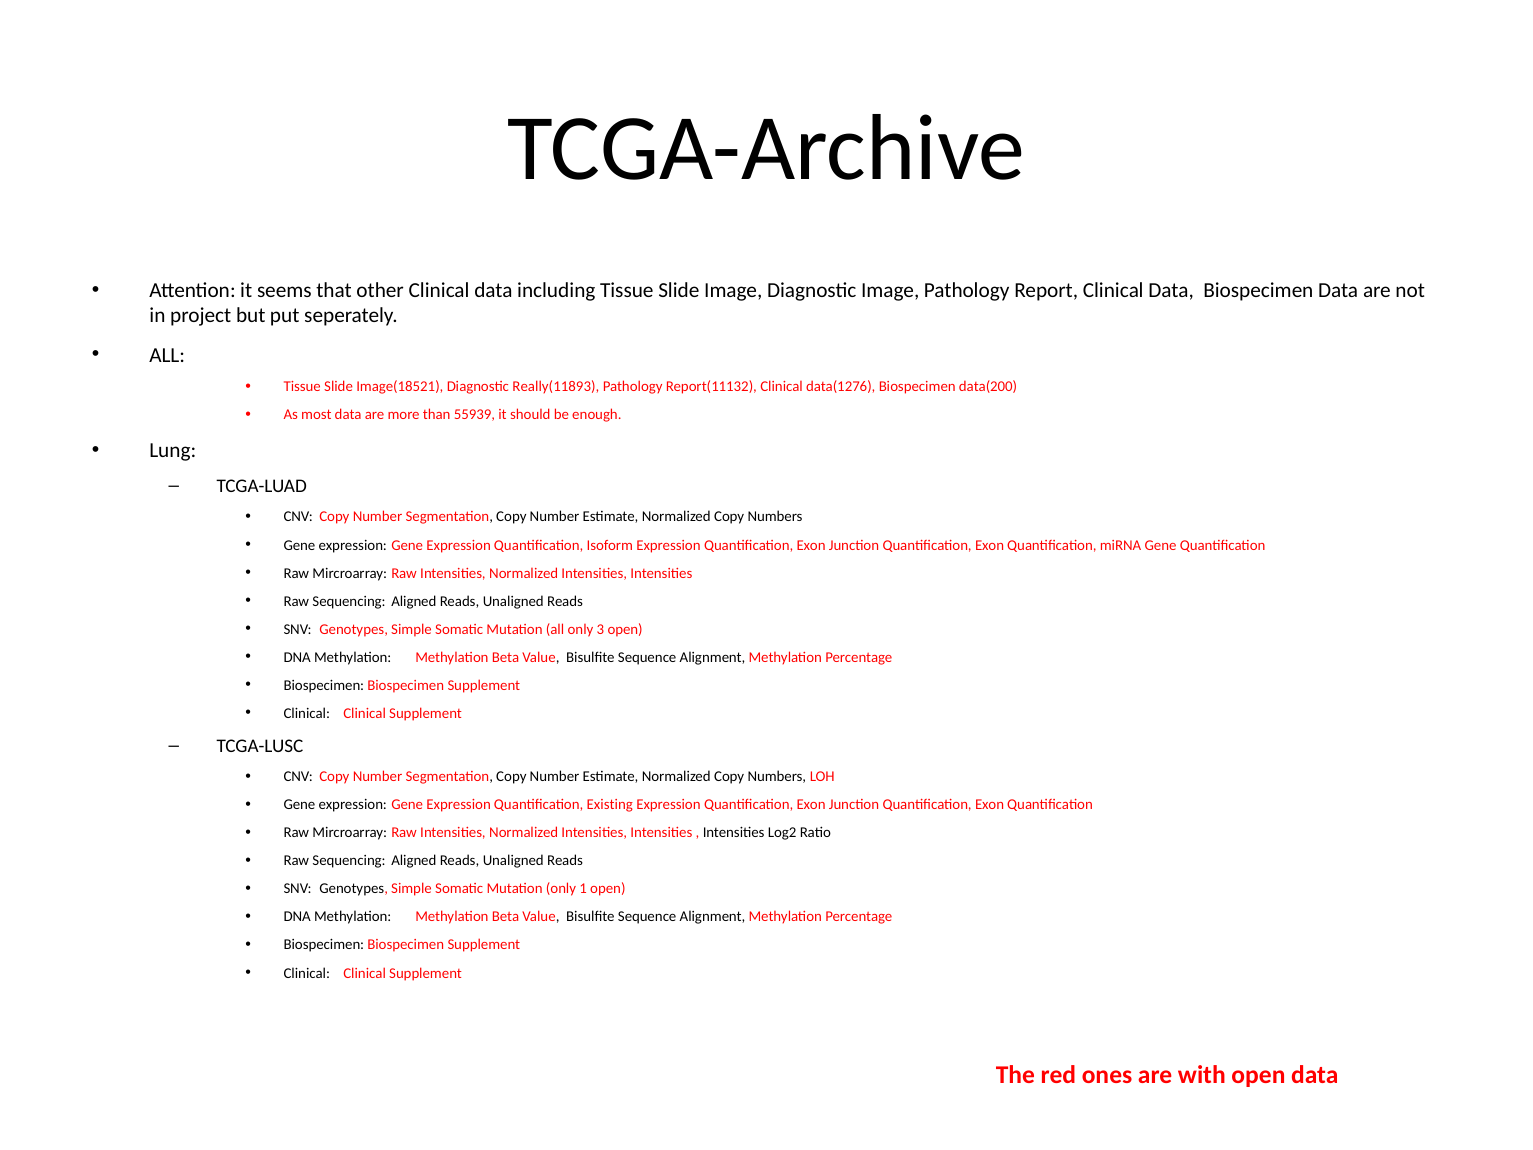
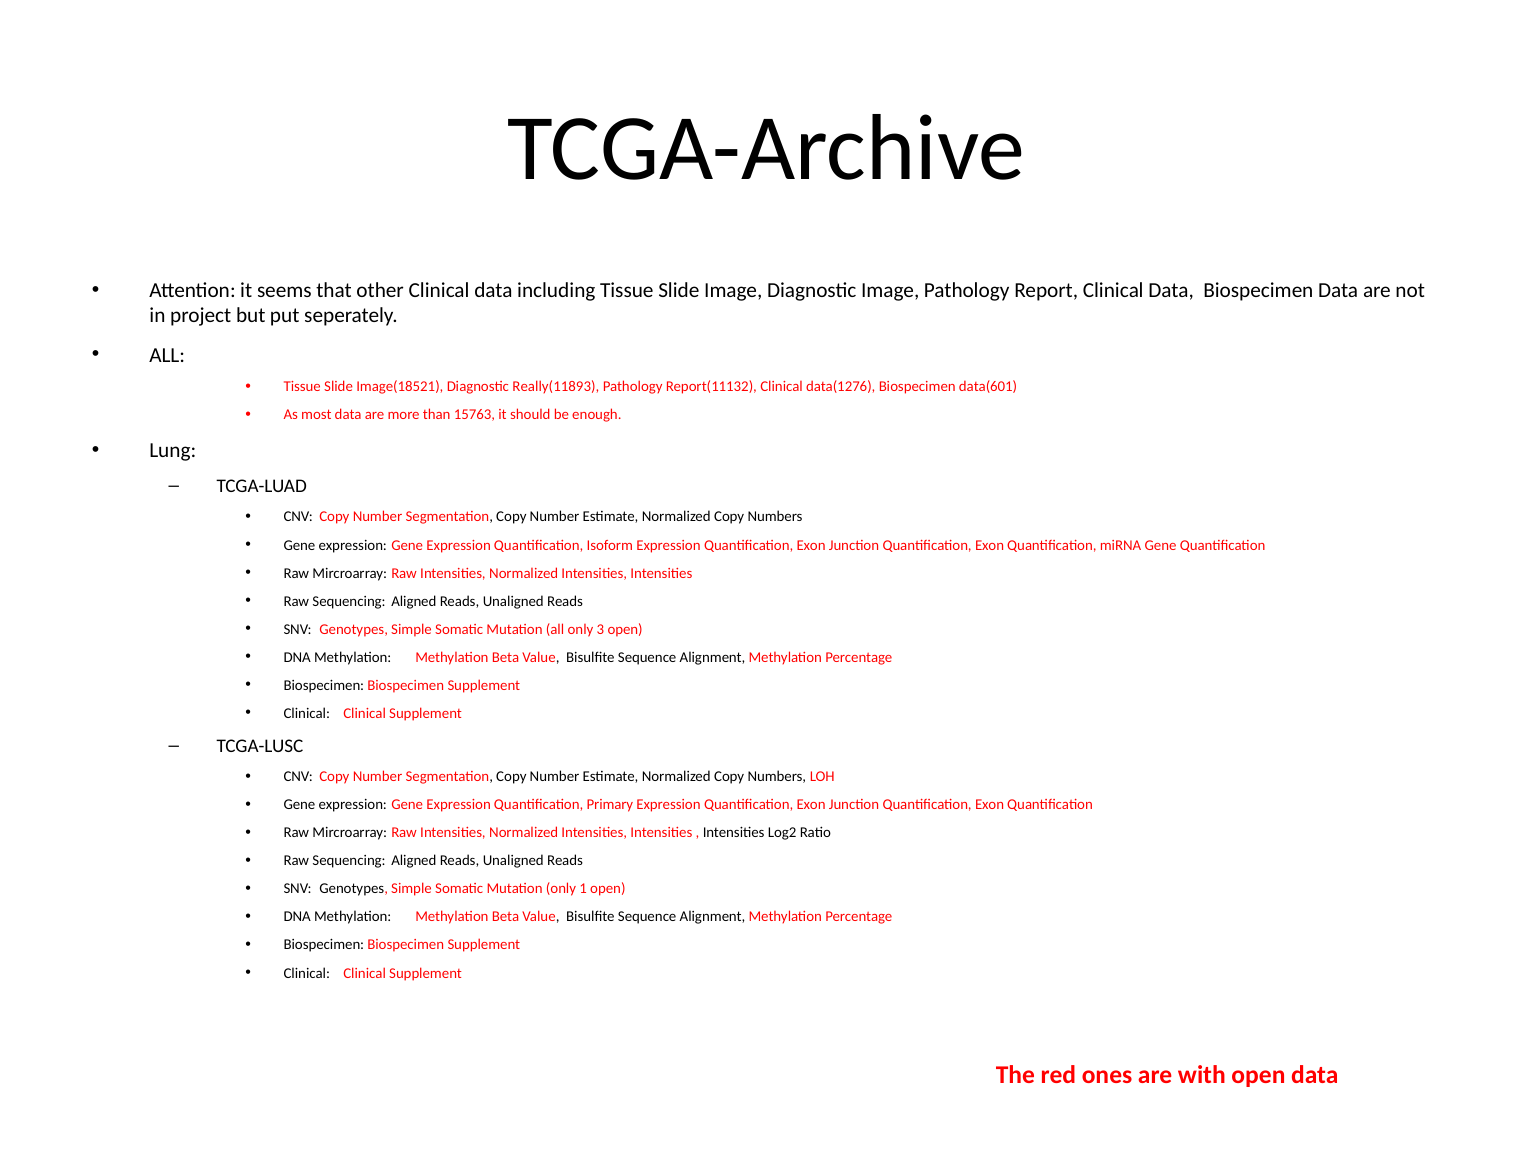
data(200: data(200 -> data(601
55939: 55939 -> 15763
Existing: Existing -> Primary
